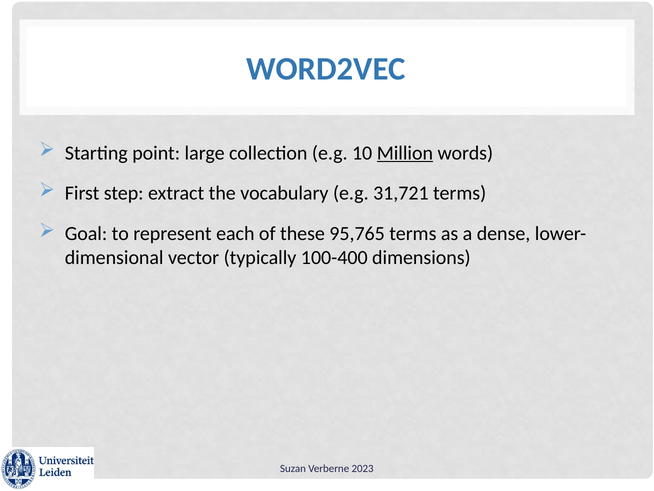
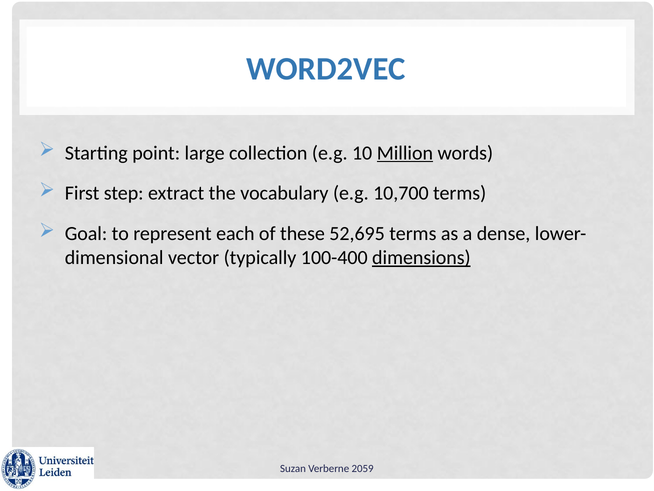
31,721: 31,721 -> 10,700
95,765: 95,765 -> 52,695
dimensions underline: none -> present
2023: 2023 -> 2059
